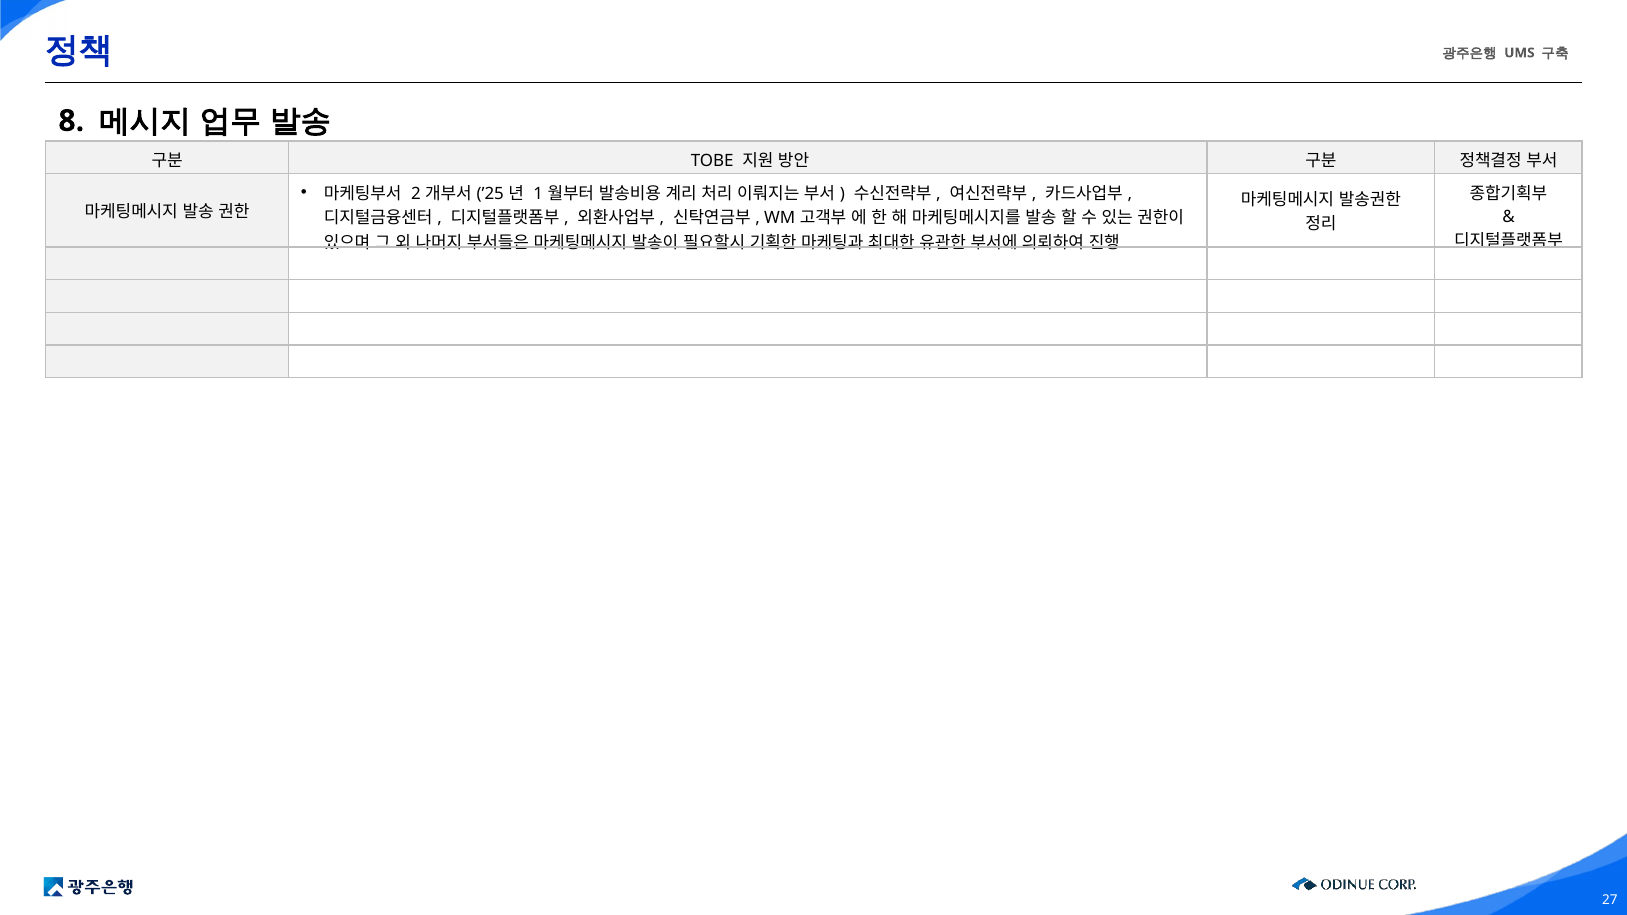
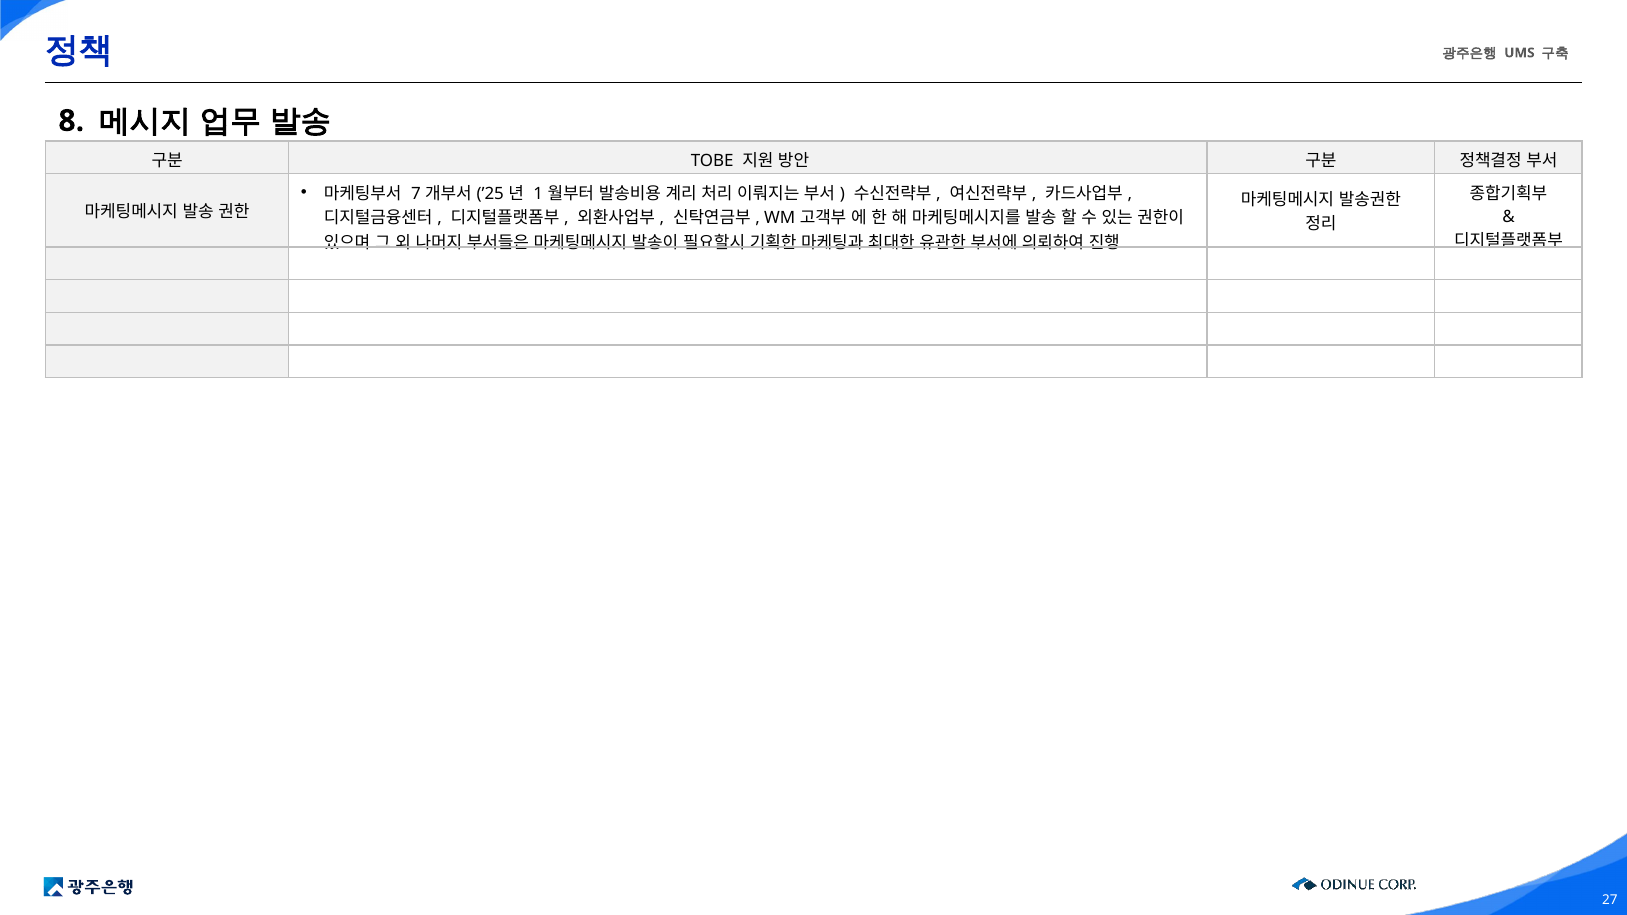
2: 2 -> 7
